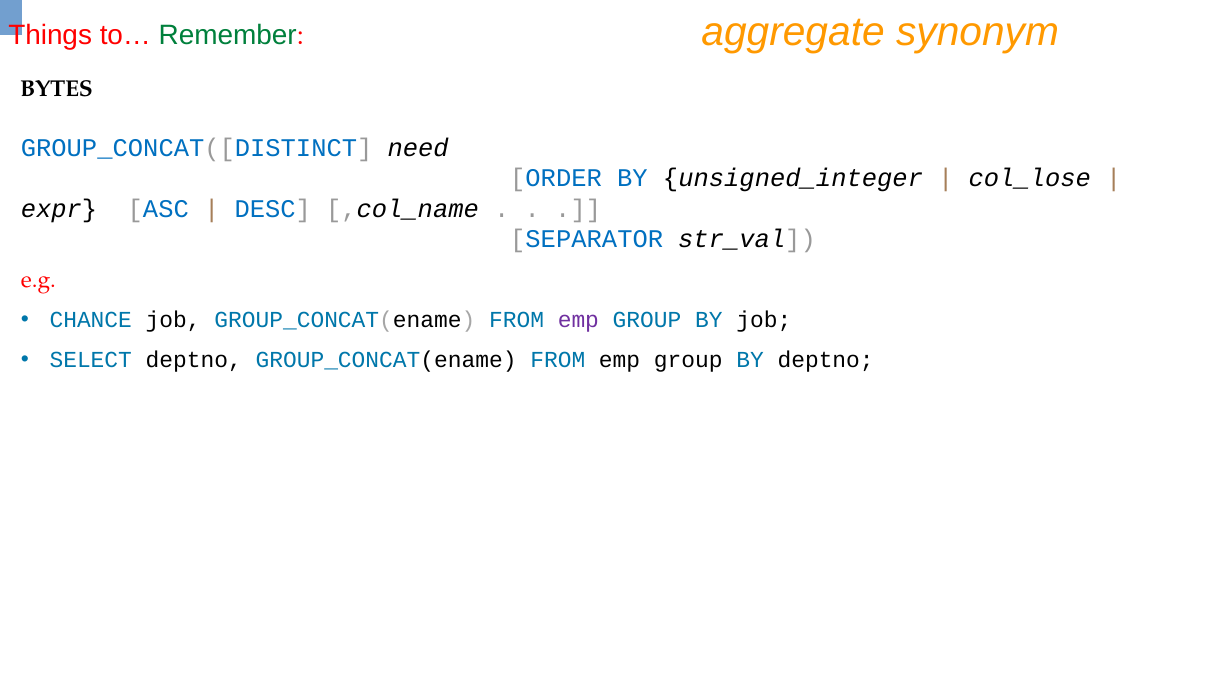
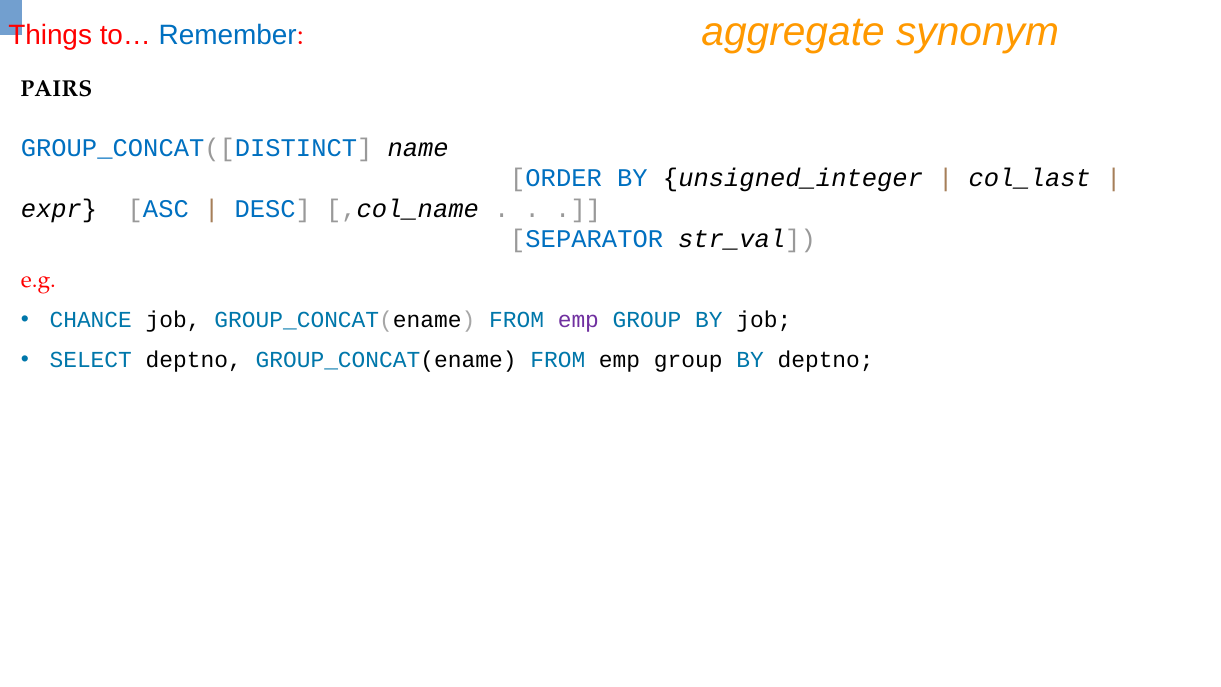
Remember colour: green -> blue
BYTES: BYTES -> PAIRS
need: need -> name
col_lose: col_lose -> col_last
